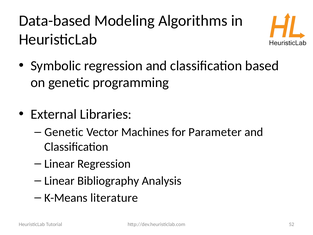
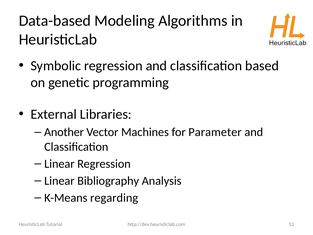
Genetic at (64, 132): Genetic -> Another
literature: literature -> regarding
